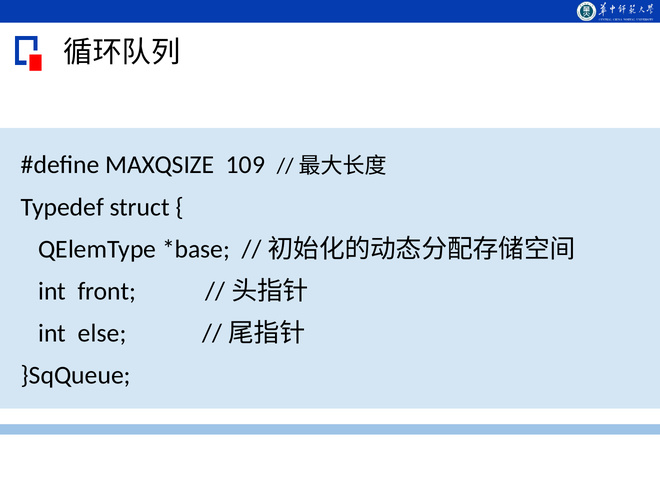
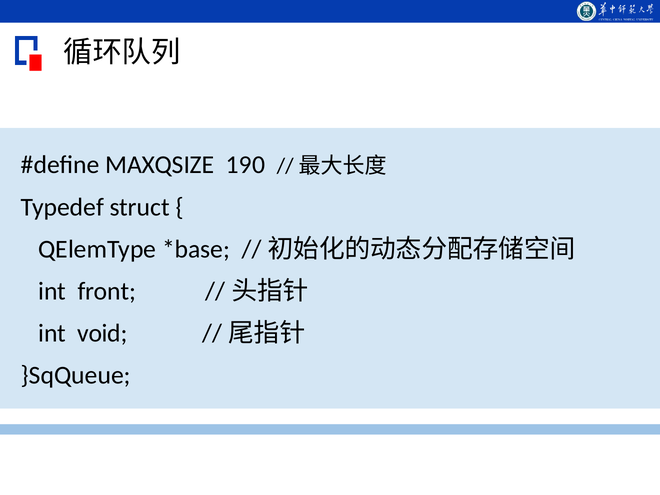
109: 109 -> 190
else: else -> void
